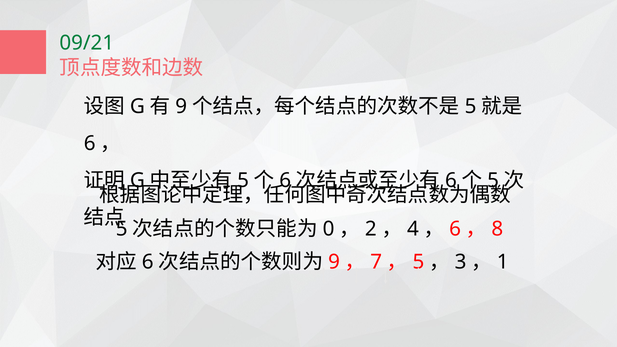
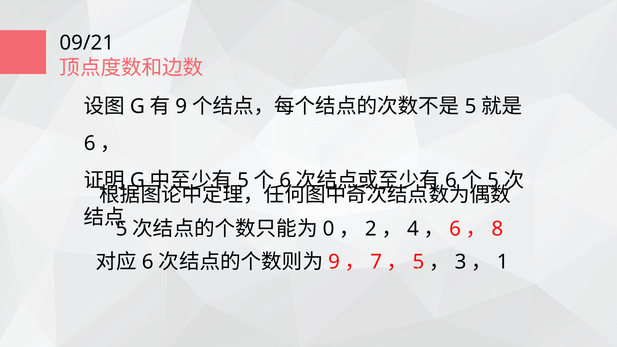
09/21 colour: green -> black
